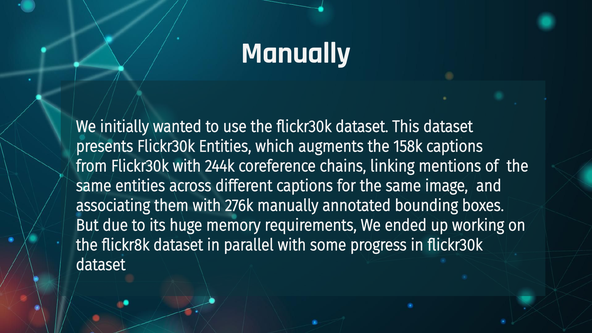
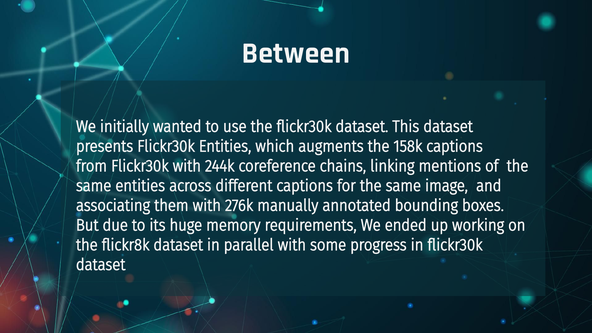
Manually at (296, 53): Manually -> Between
